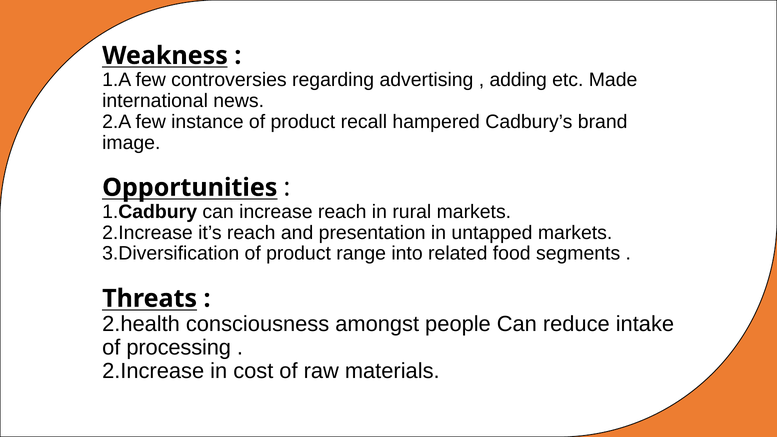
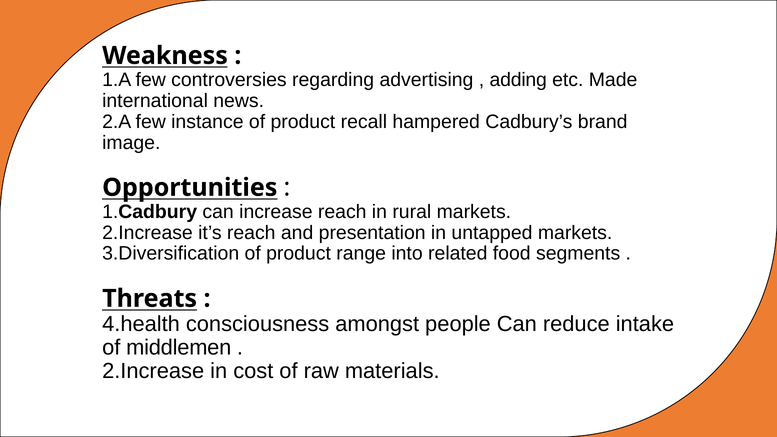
2.health: 2.health -> 4.health
processing: processing -> middlemen
